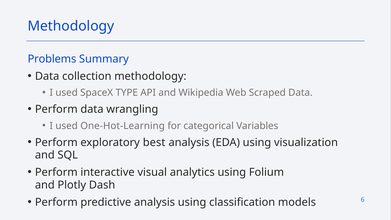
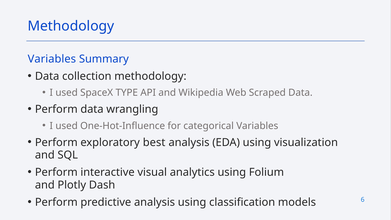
Problems at (52, 59): Problems -> Variables
One-Hot-Learning: One-Hot-Learning -> One-Hot-Influence
